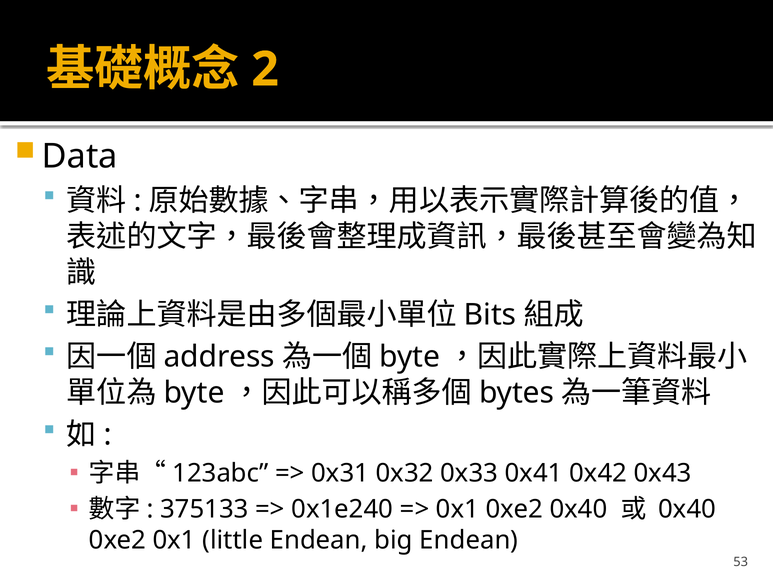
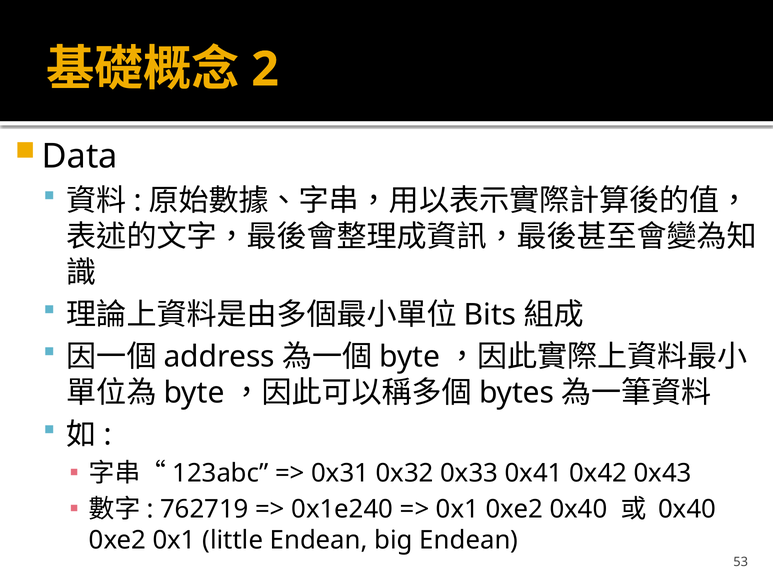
375133: 375133 -> 762719
